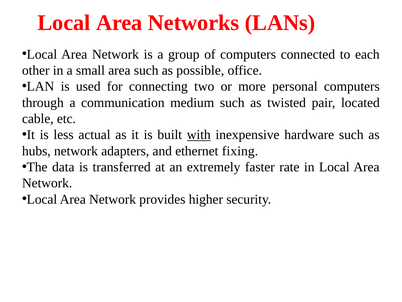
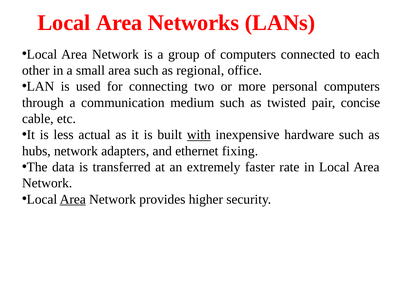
possible: possible -> regional
located: located -> concise
Area at (73, 199) underline: none -> present
